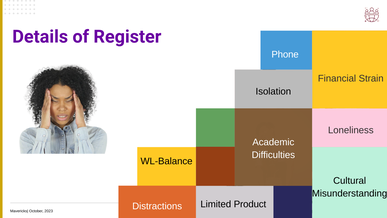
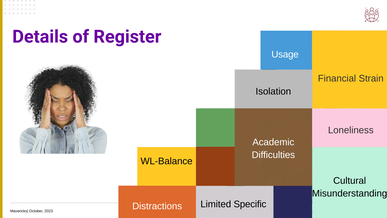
Phone: Phone -> Usage
Product: Product -> Specific
